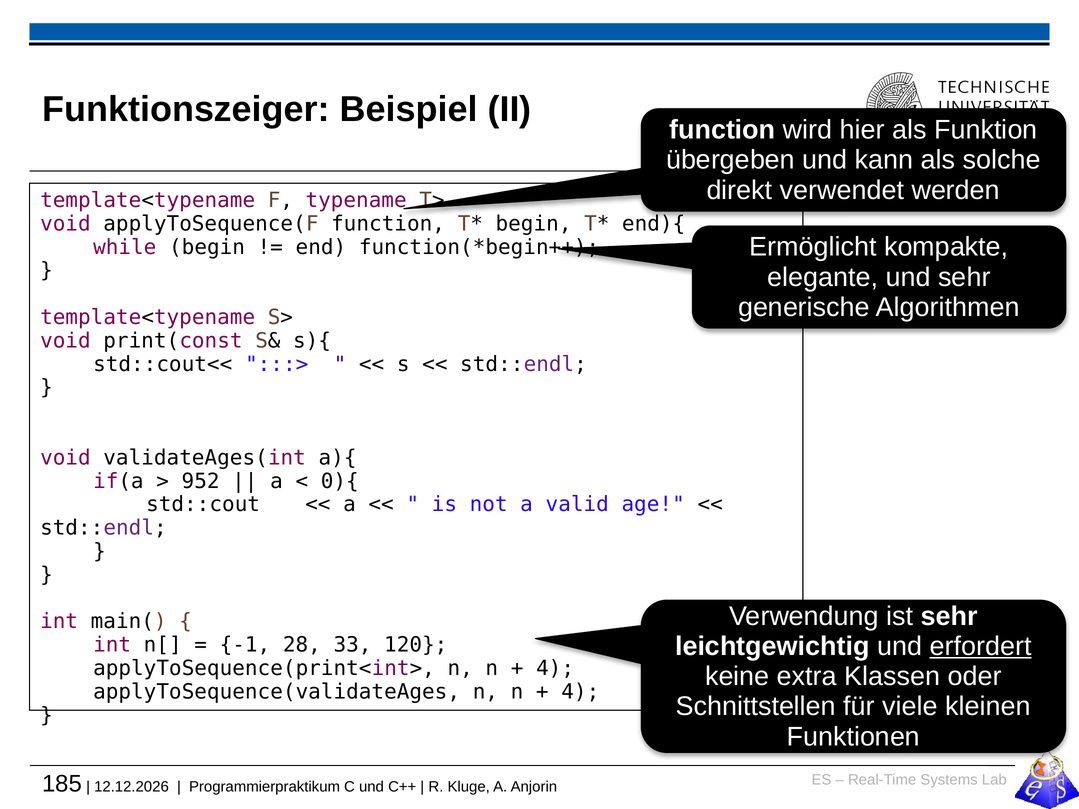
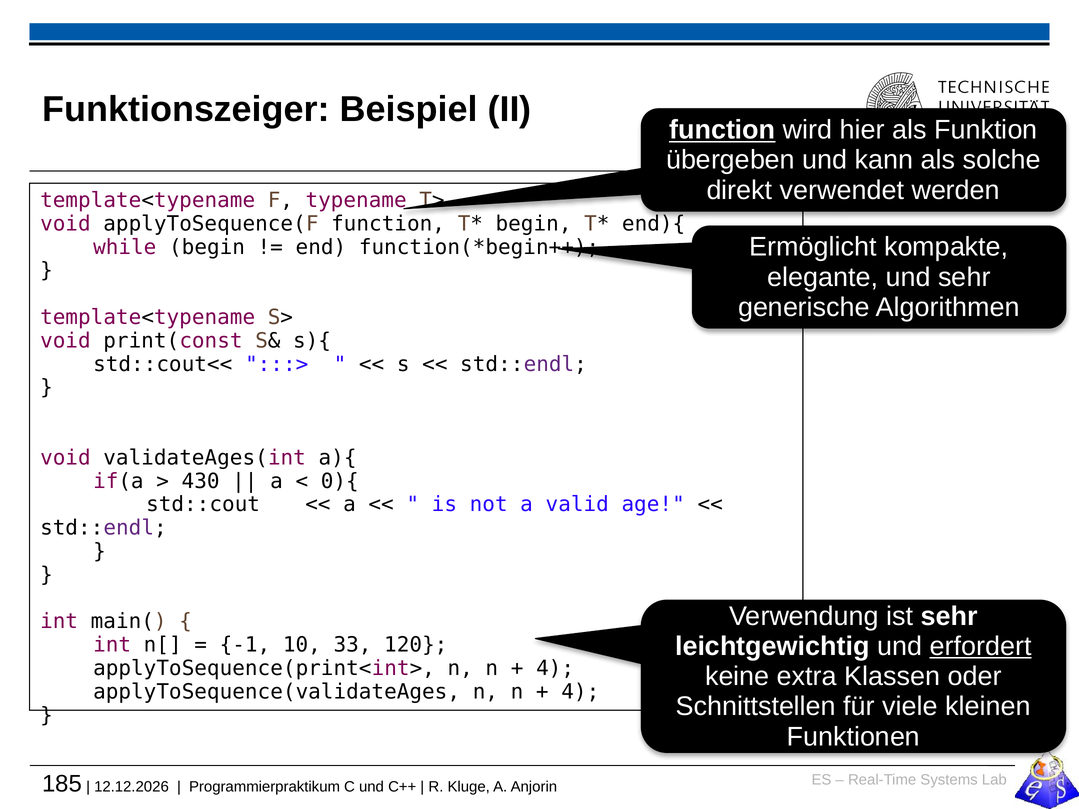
function at (722, 130) underline: none -> present
952: 952 -> 430
28: 28 -> 10
